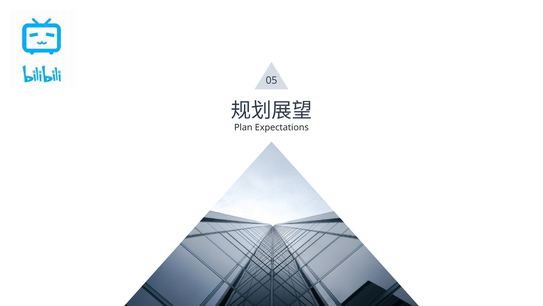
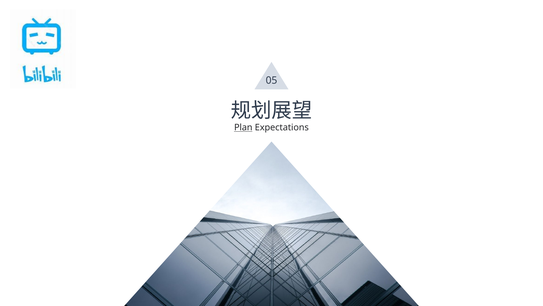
Plan underline: none -> present
